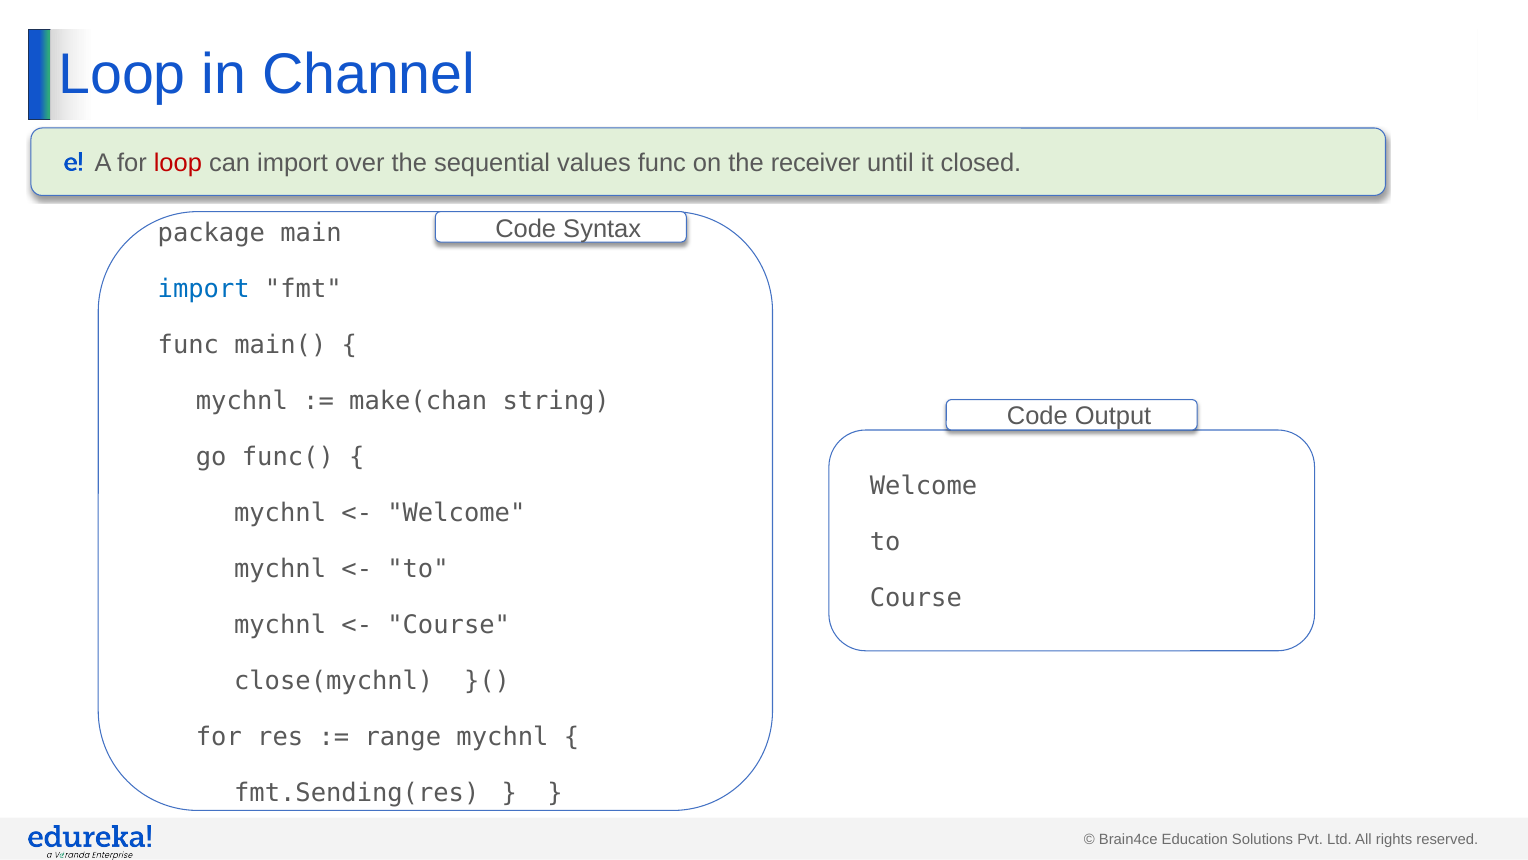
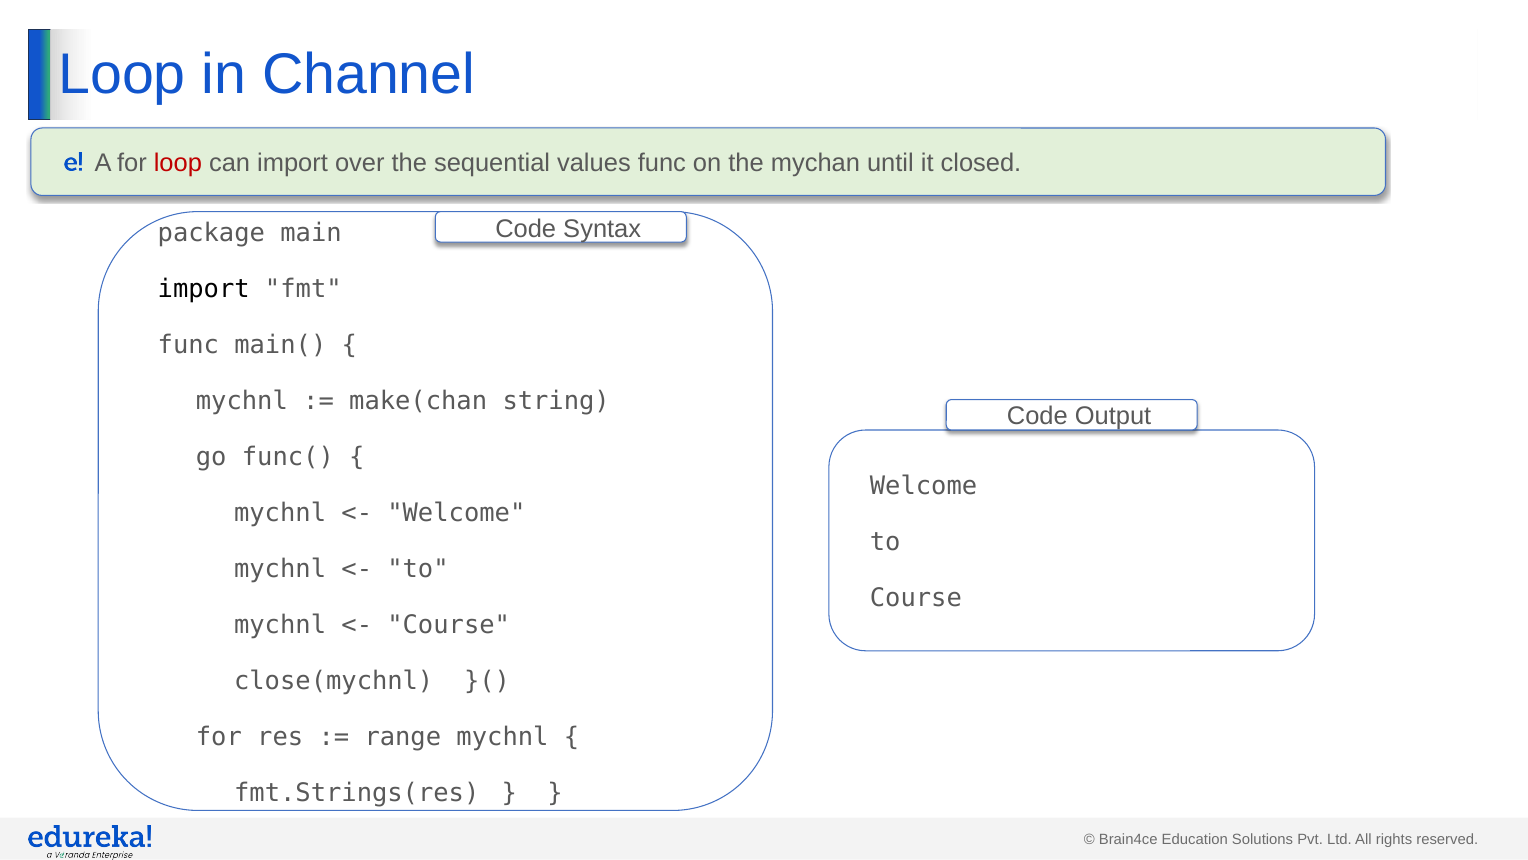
receiver: receiver -> mychan
import at (204, 289) colour: blue -> black
fmt.Sending(res: fmt.Sending(res -> fmt.Strings(res
